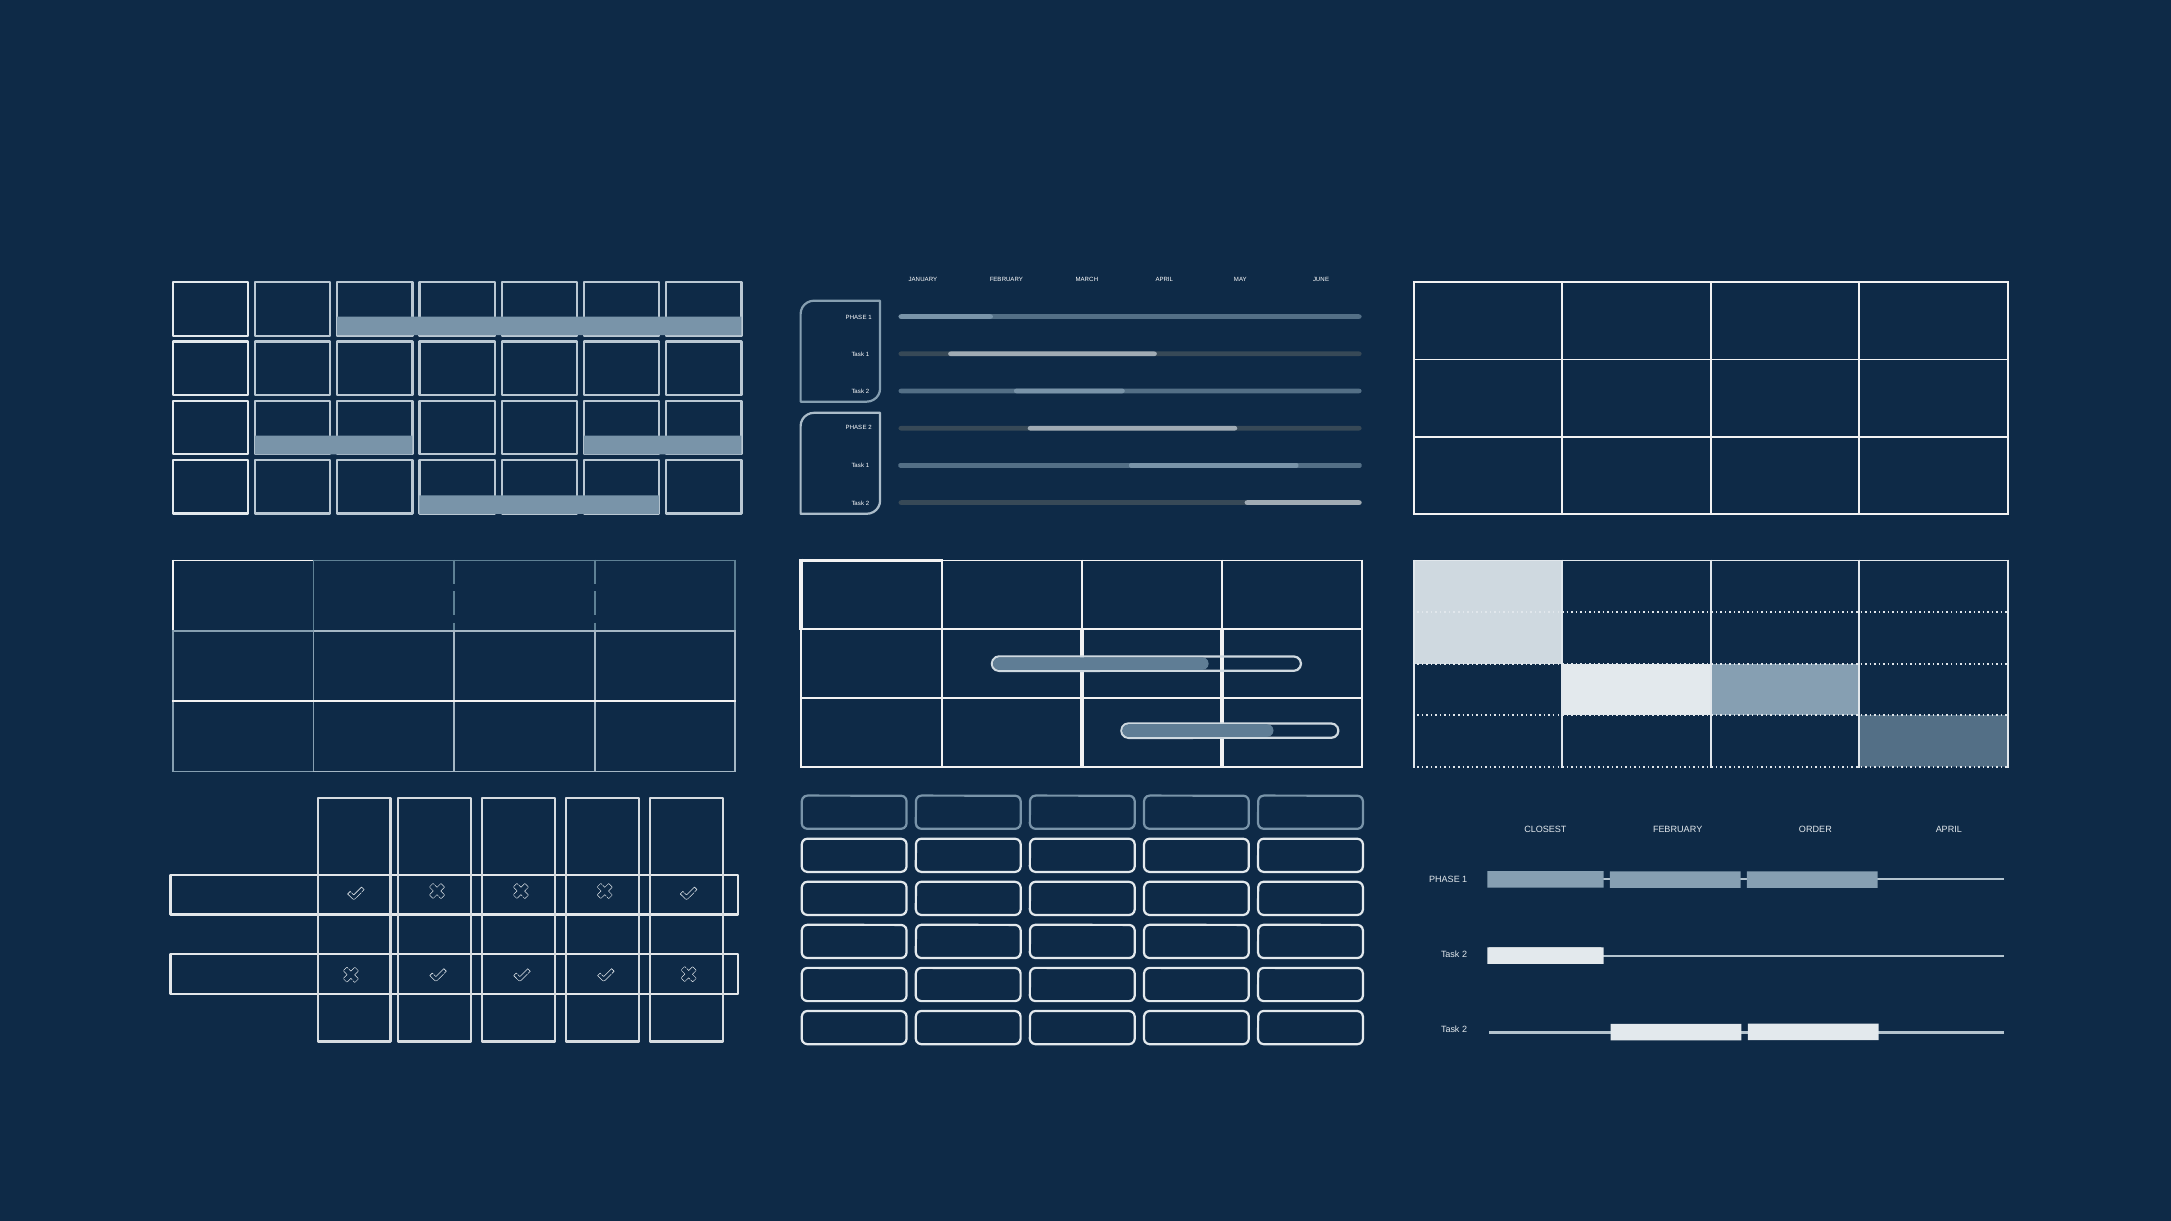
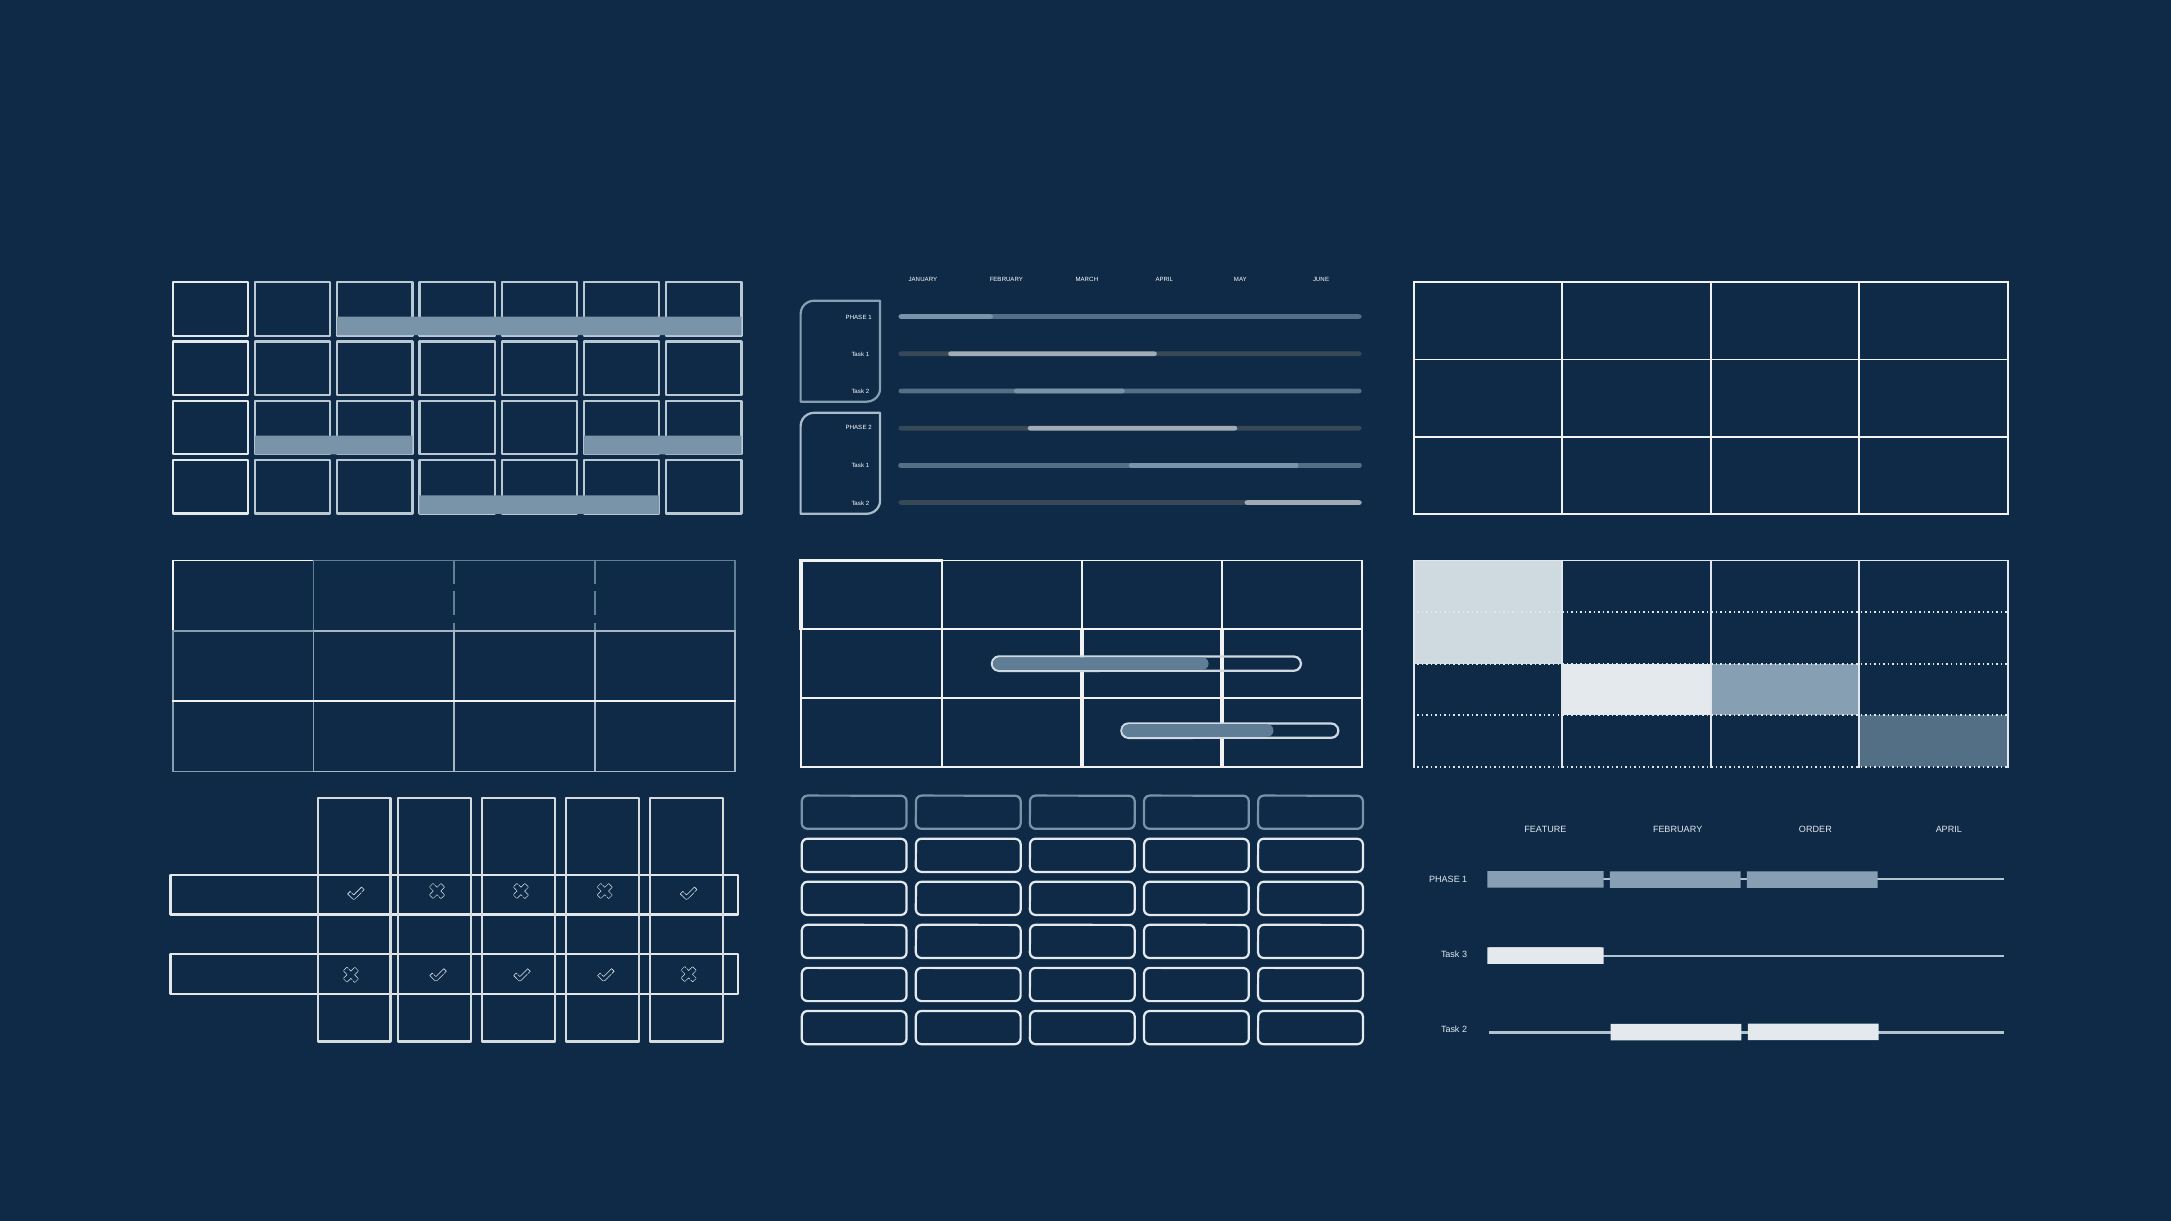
CLOSEST: CLOSEST -> FEATURE
2 at (1465, 955): 2 -> 3
